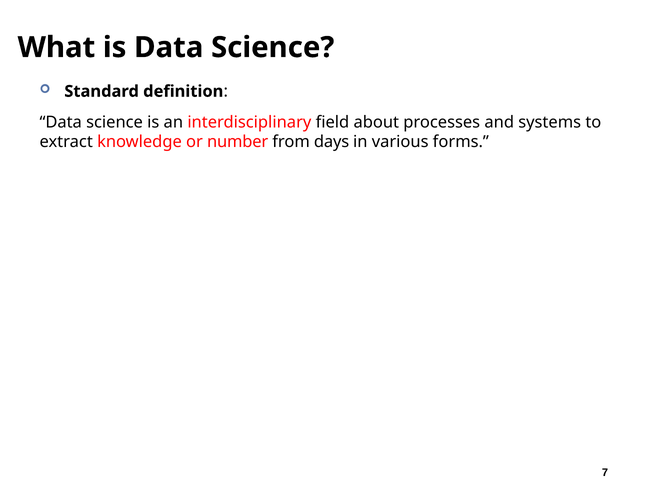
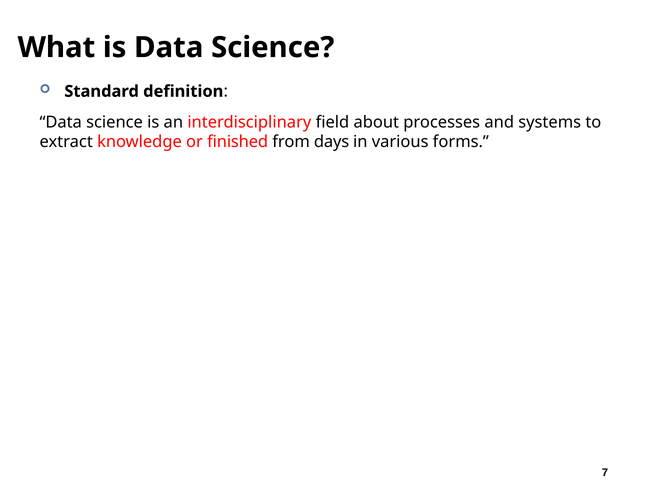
number: number -> finished
